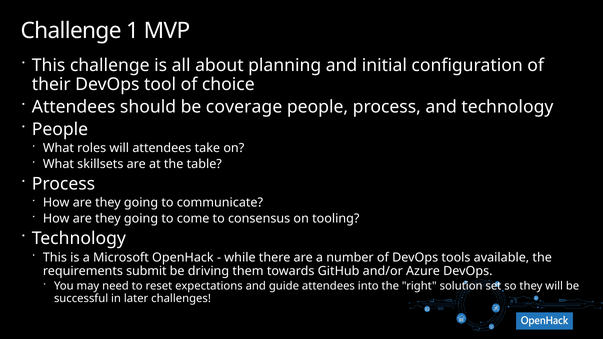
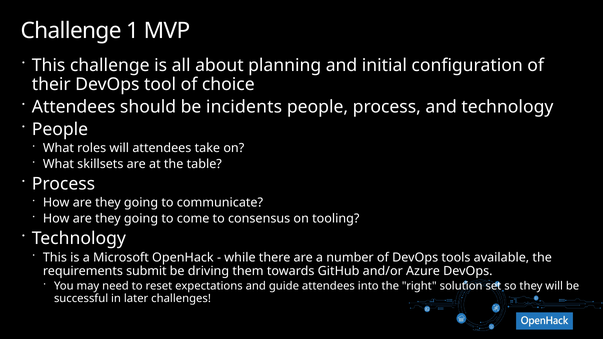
coverage: coverage -> incidents
